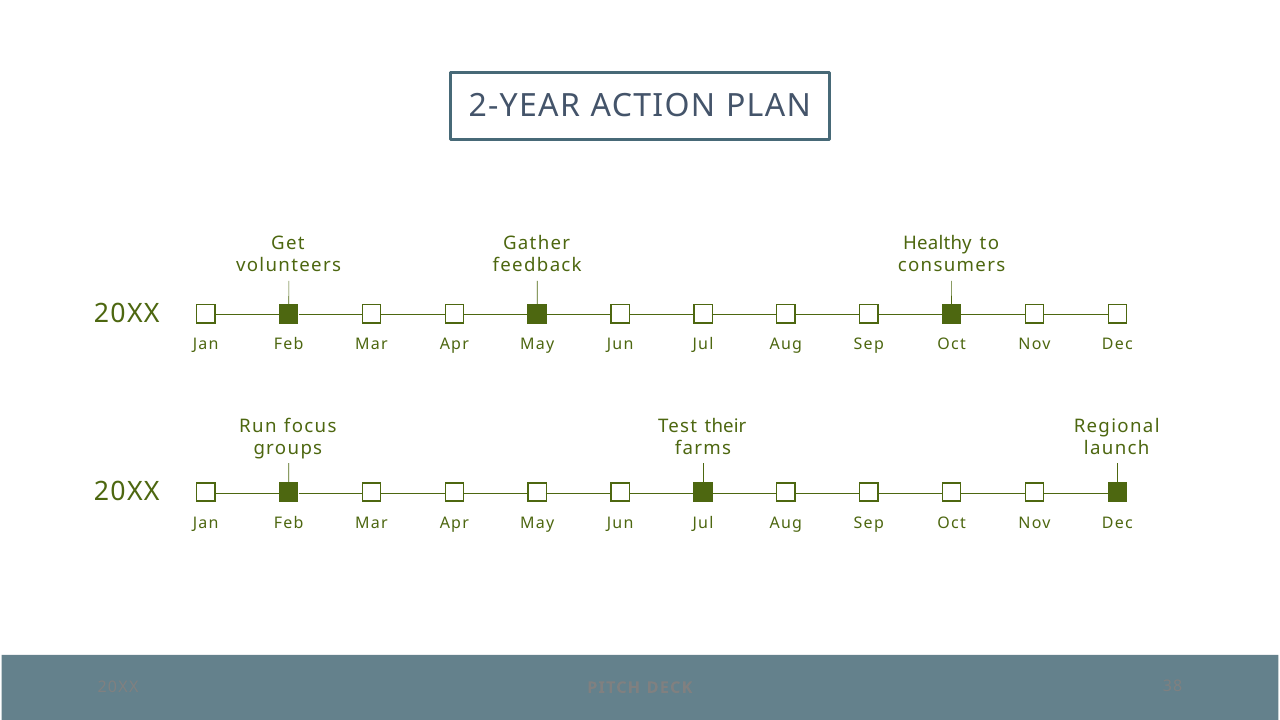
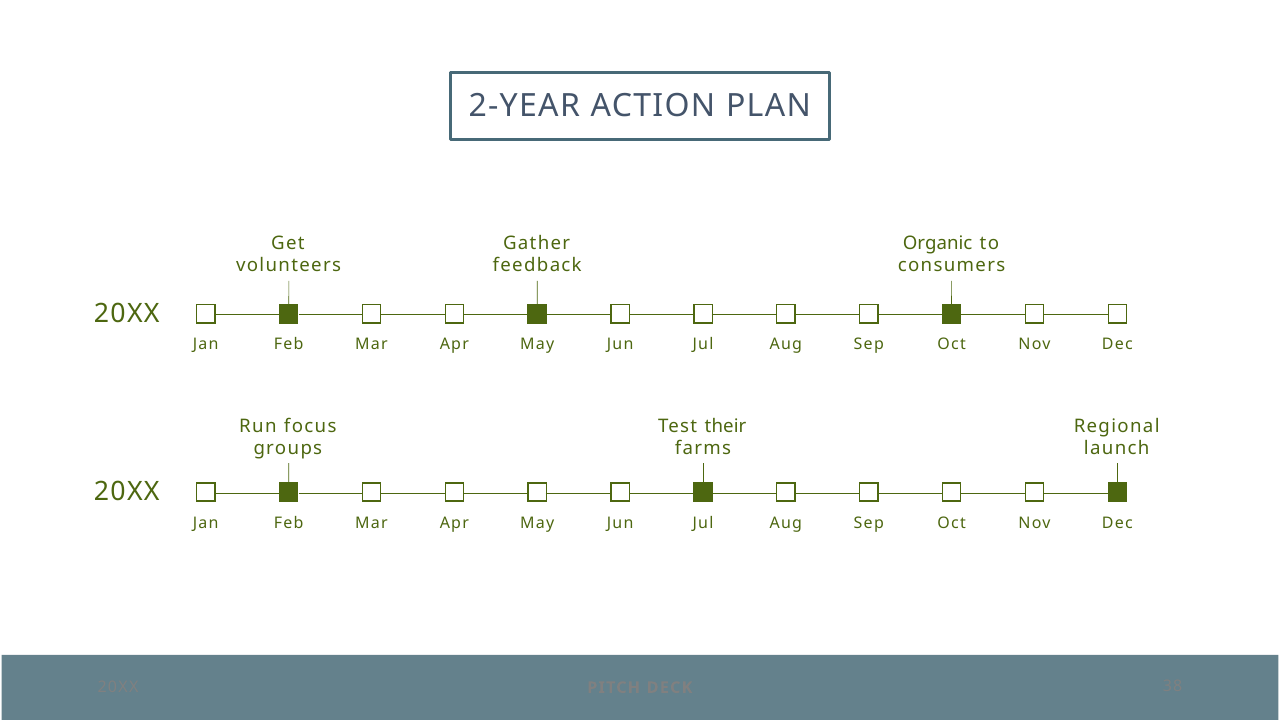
Healthy: Healthy -> Organic
